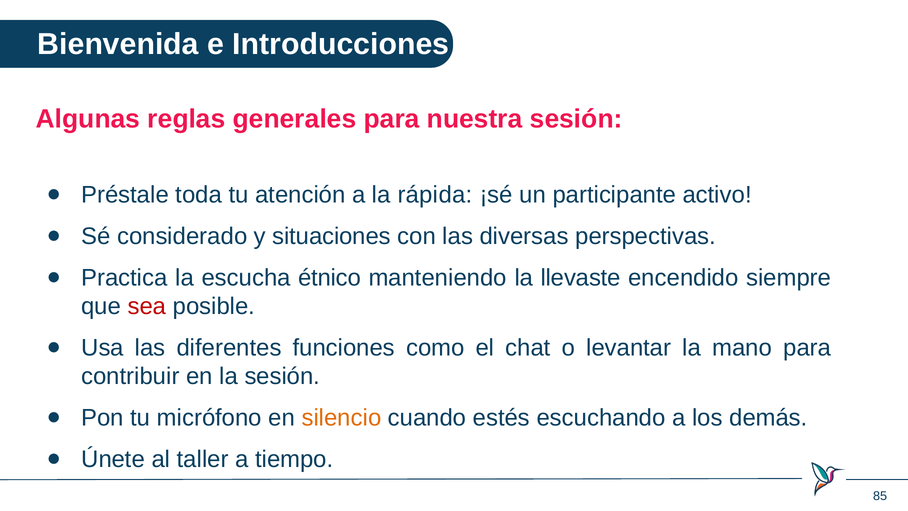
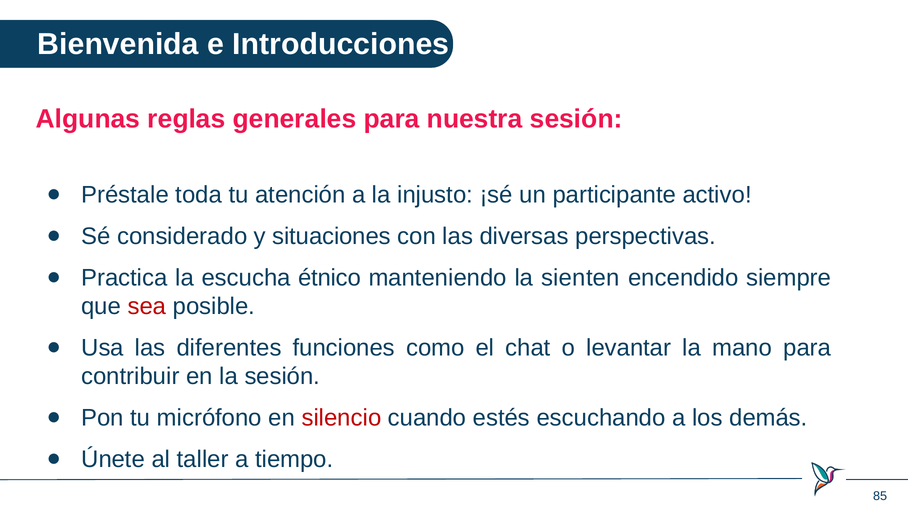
rápida: rápida -> injusto
llevaste: llevaste -> sienten
silencio colour: orange -> red
